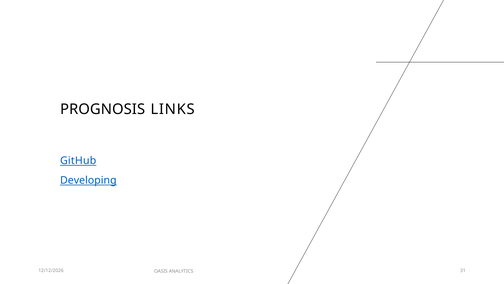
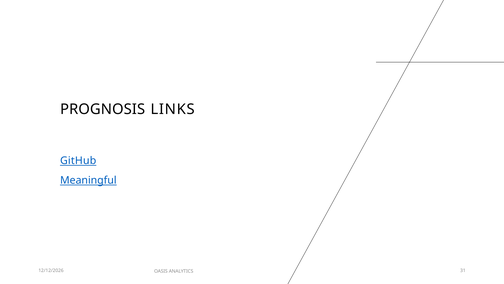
Developing: Developing -> Meaningful
